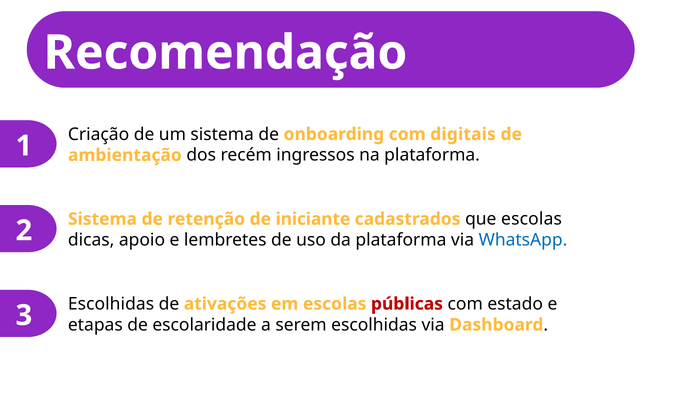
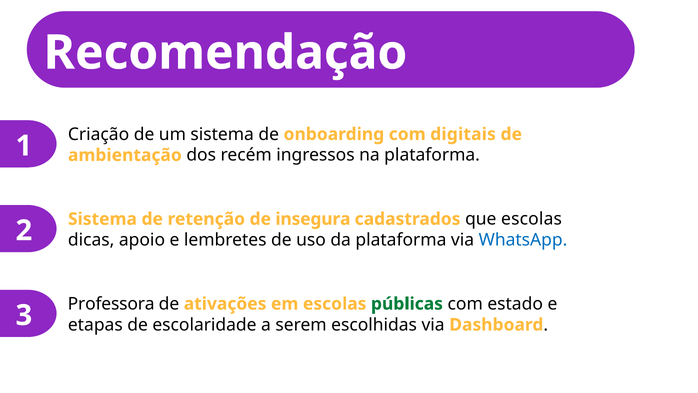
iniciante: iniciante -> insegura
Escolhidas at (111, 304): Escolhidas -> Professora
públicas colour: red -> green
